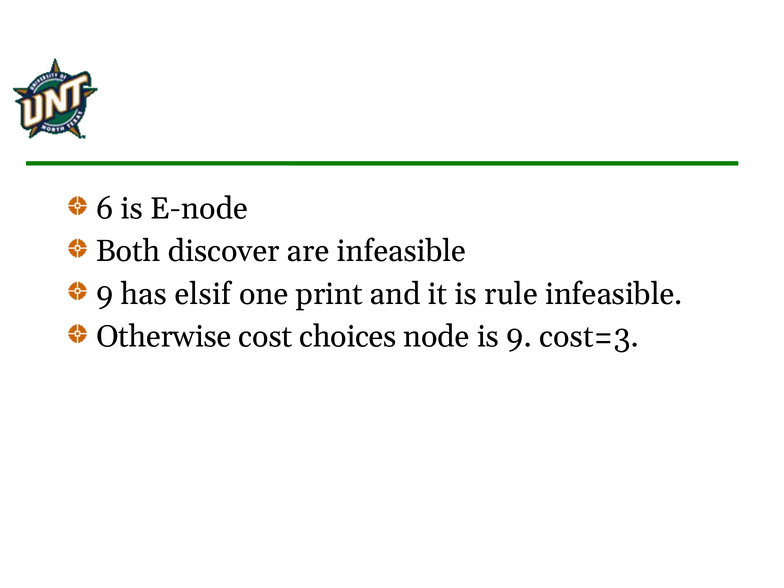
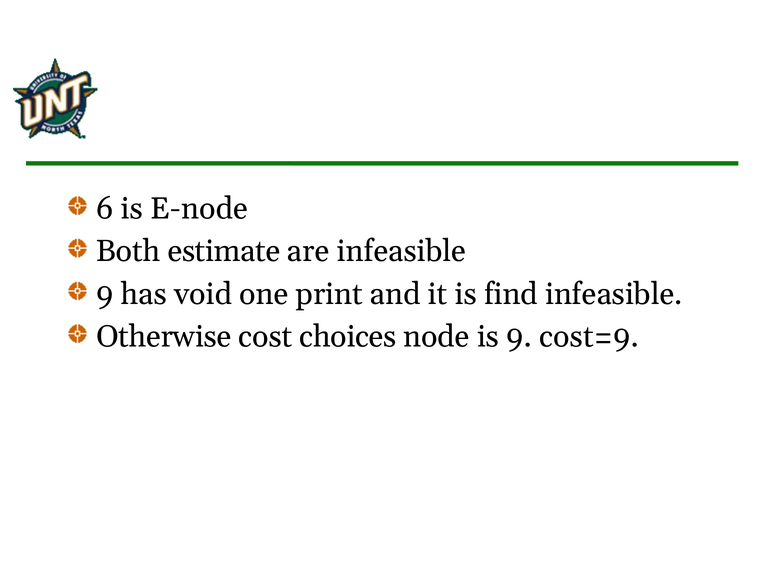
discover: discover -> estimate
elsif: elsif -> void
rule: rule -> find
cost=3: cost=3 -> cost=9
